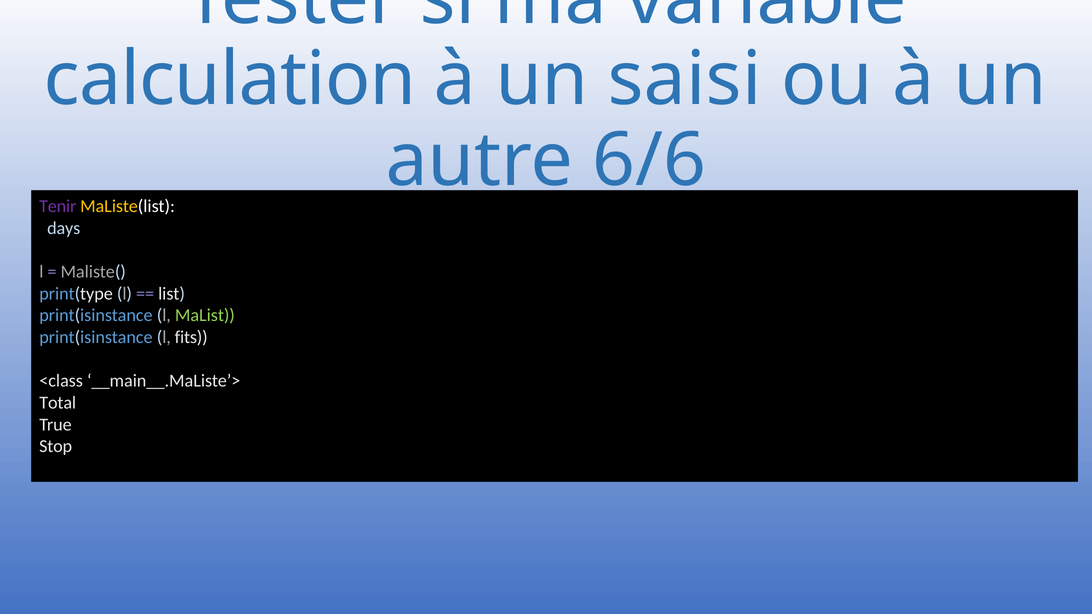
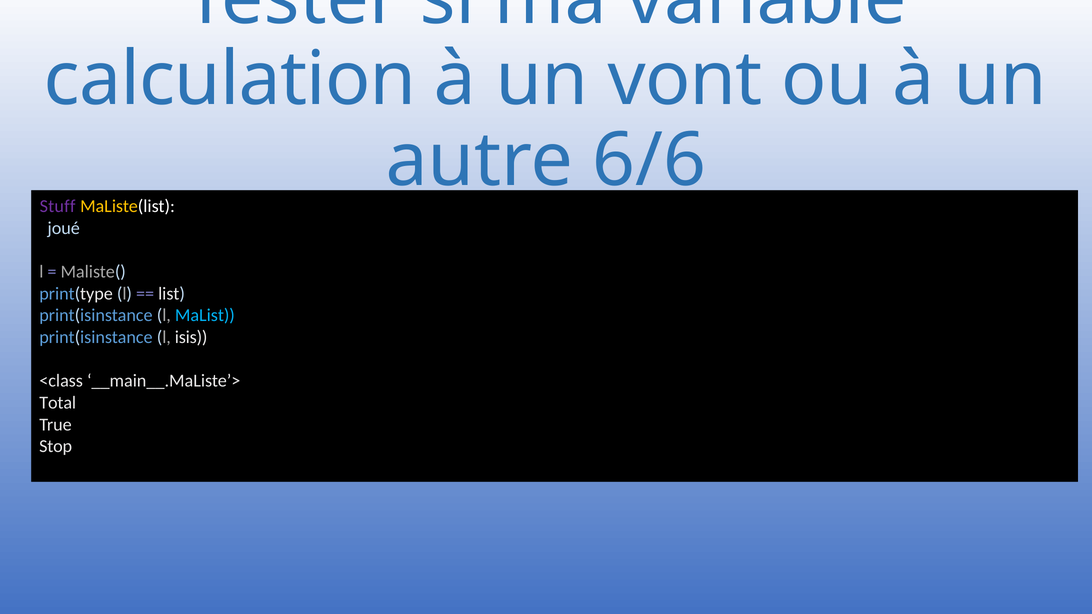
saisi: saisi -> vont
Tenir: Tenir -> Stuff
days: days -> joué
MaList colour: light green -> light blue
fits: fits -> isis
